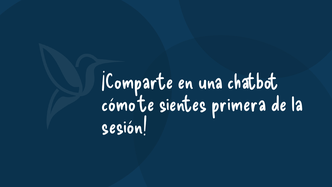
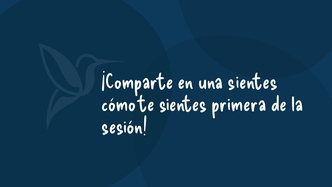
una chatbot: chatbot -> sientes
